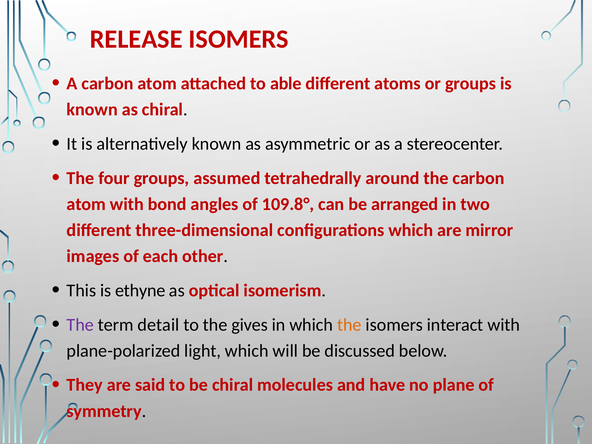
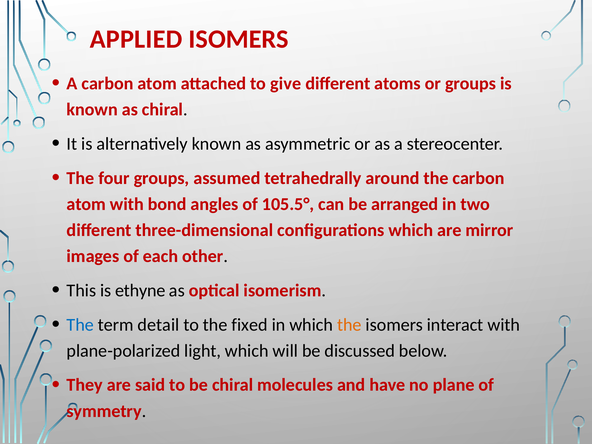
RELEASE: RELEASE -> APPLIED
able: able -> give
109.8°: 109.8° -> 105.5°
The at (80, 325) colour: purple -> blue
gives: gives -> fixed
